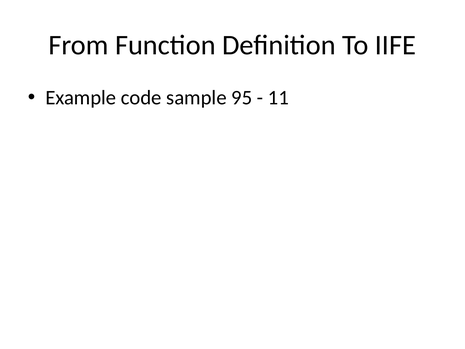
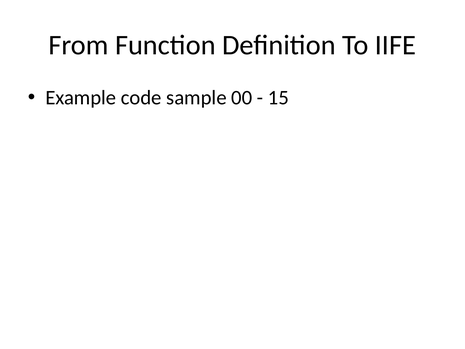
95: 95 -> 00
11: 11 -> 15
